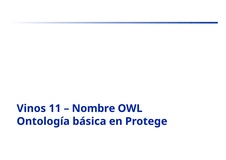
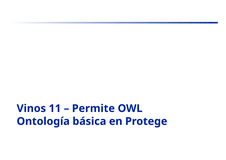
Nombre: Nombre -> Permite
